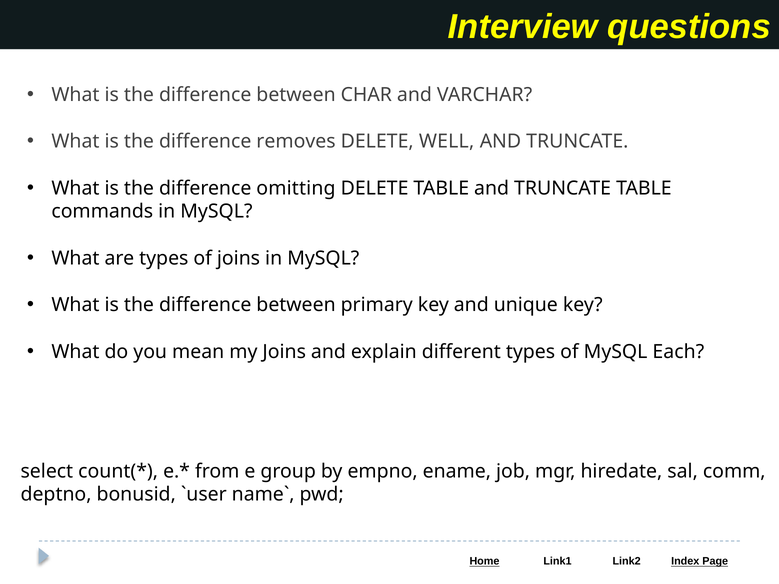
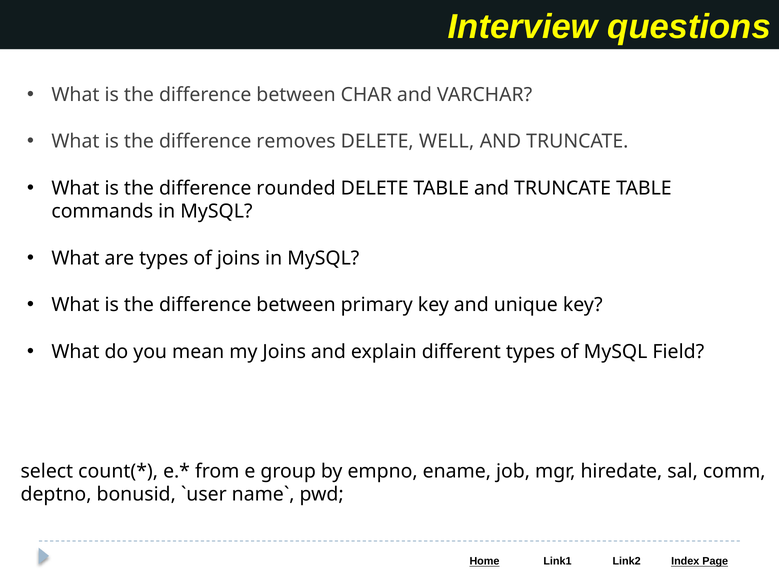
omitting: omitting -> rounded
Each: Each -> Field
